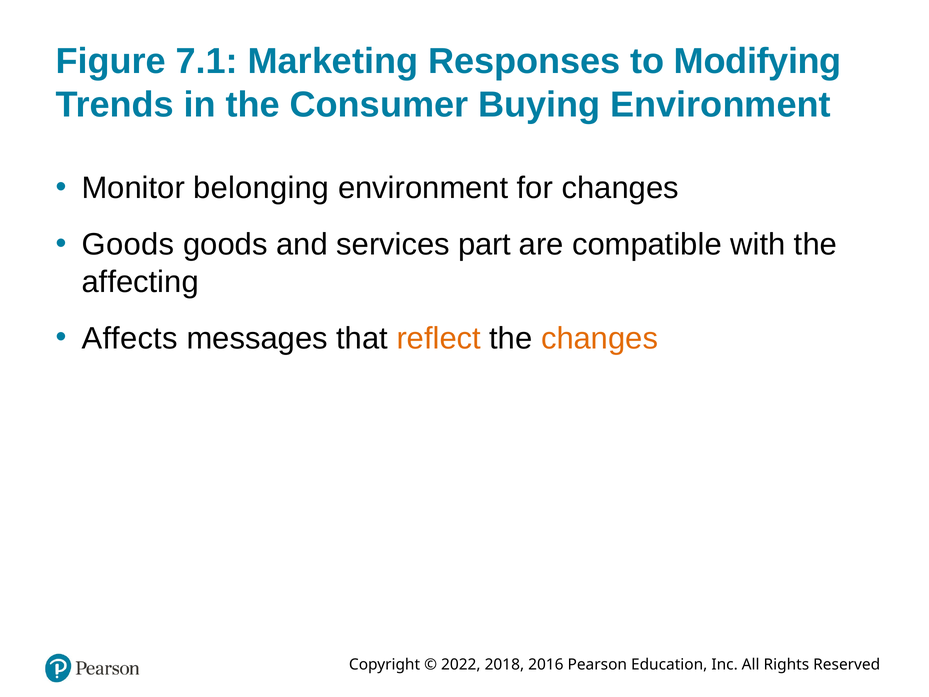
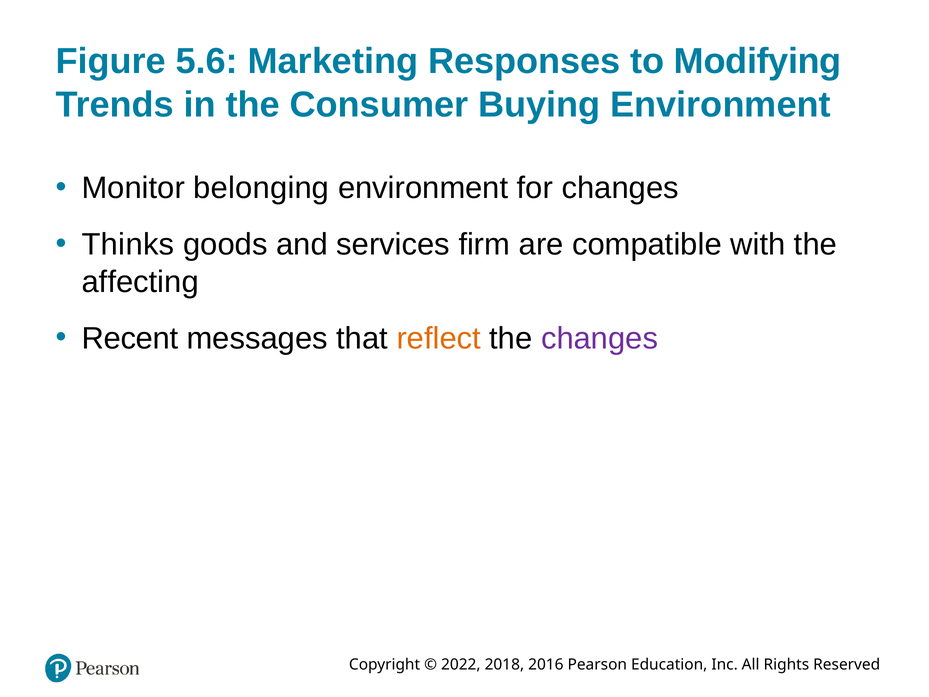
7.1: 7.1 -> 5.6
Goods at (128, 245): Goods -> Thinks
part: part -> firm
Affects: Affects -> Recent
changes at (600, 338) colour: orange -> purple
